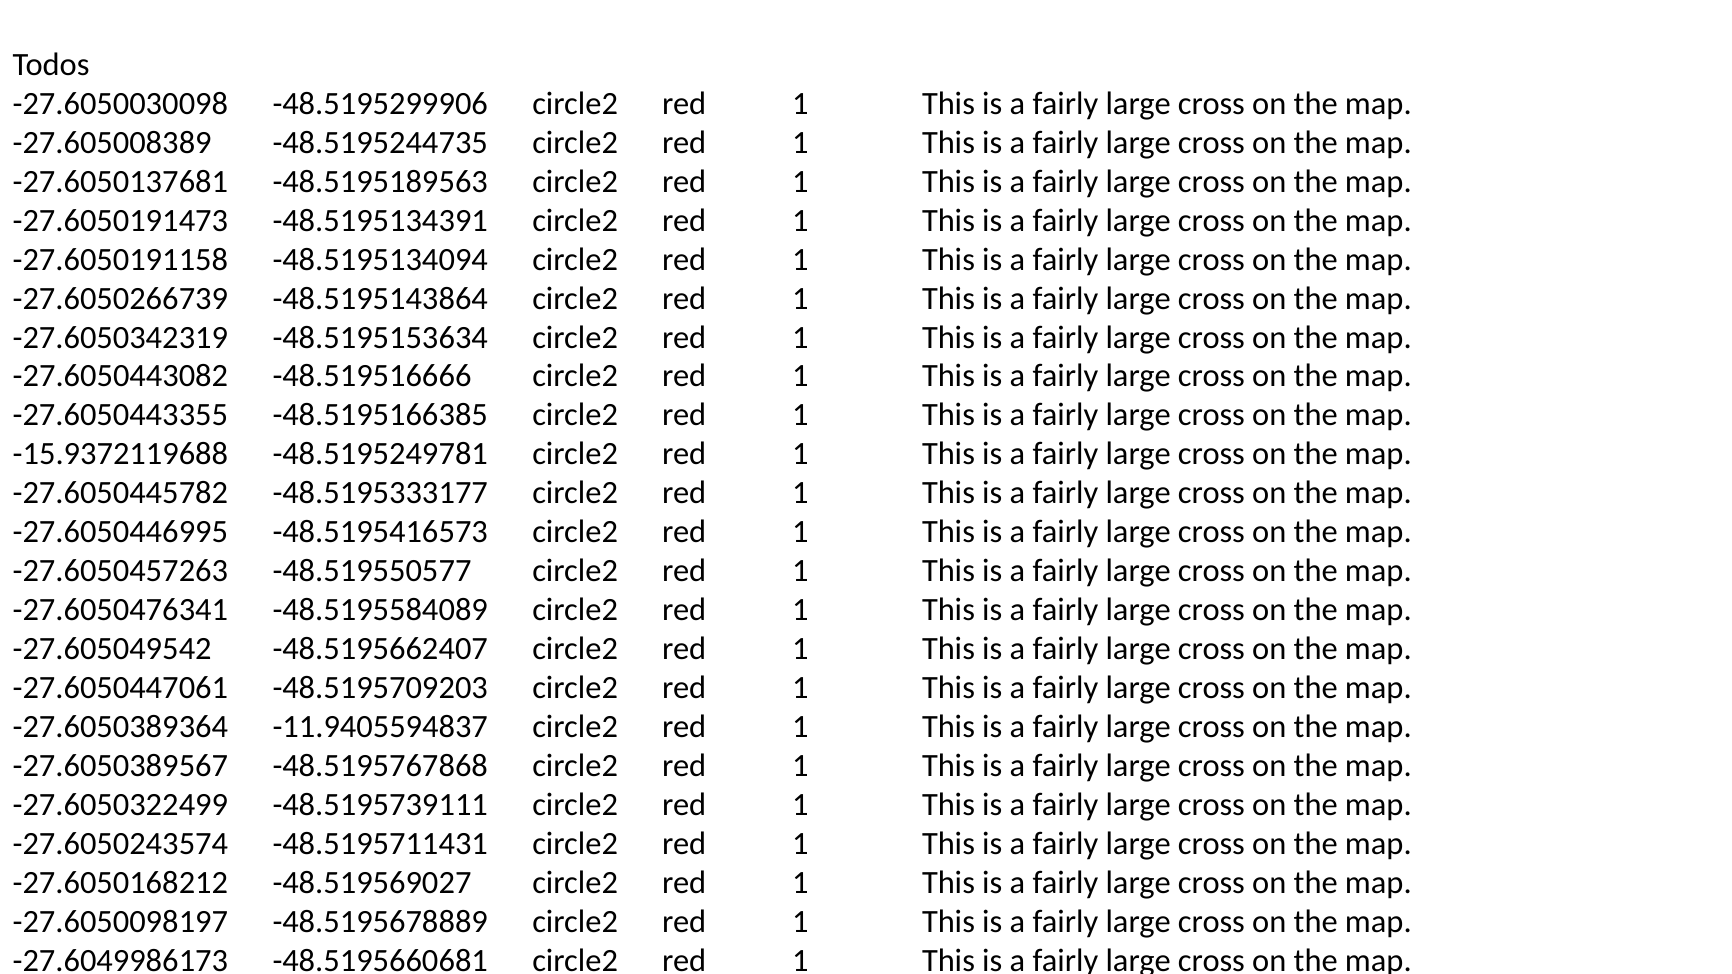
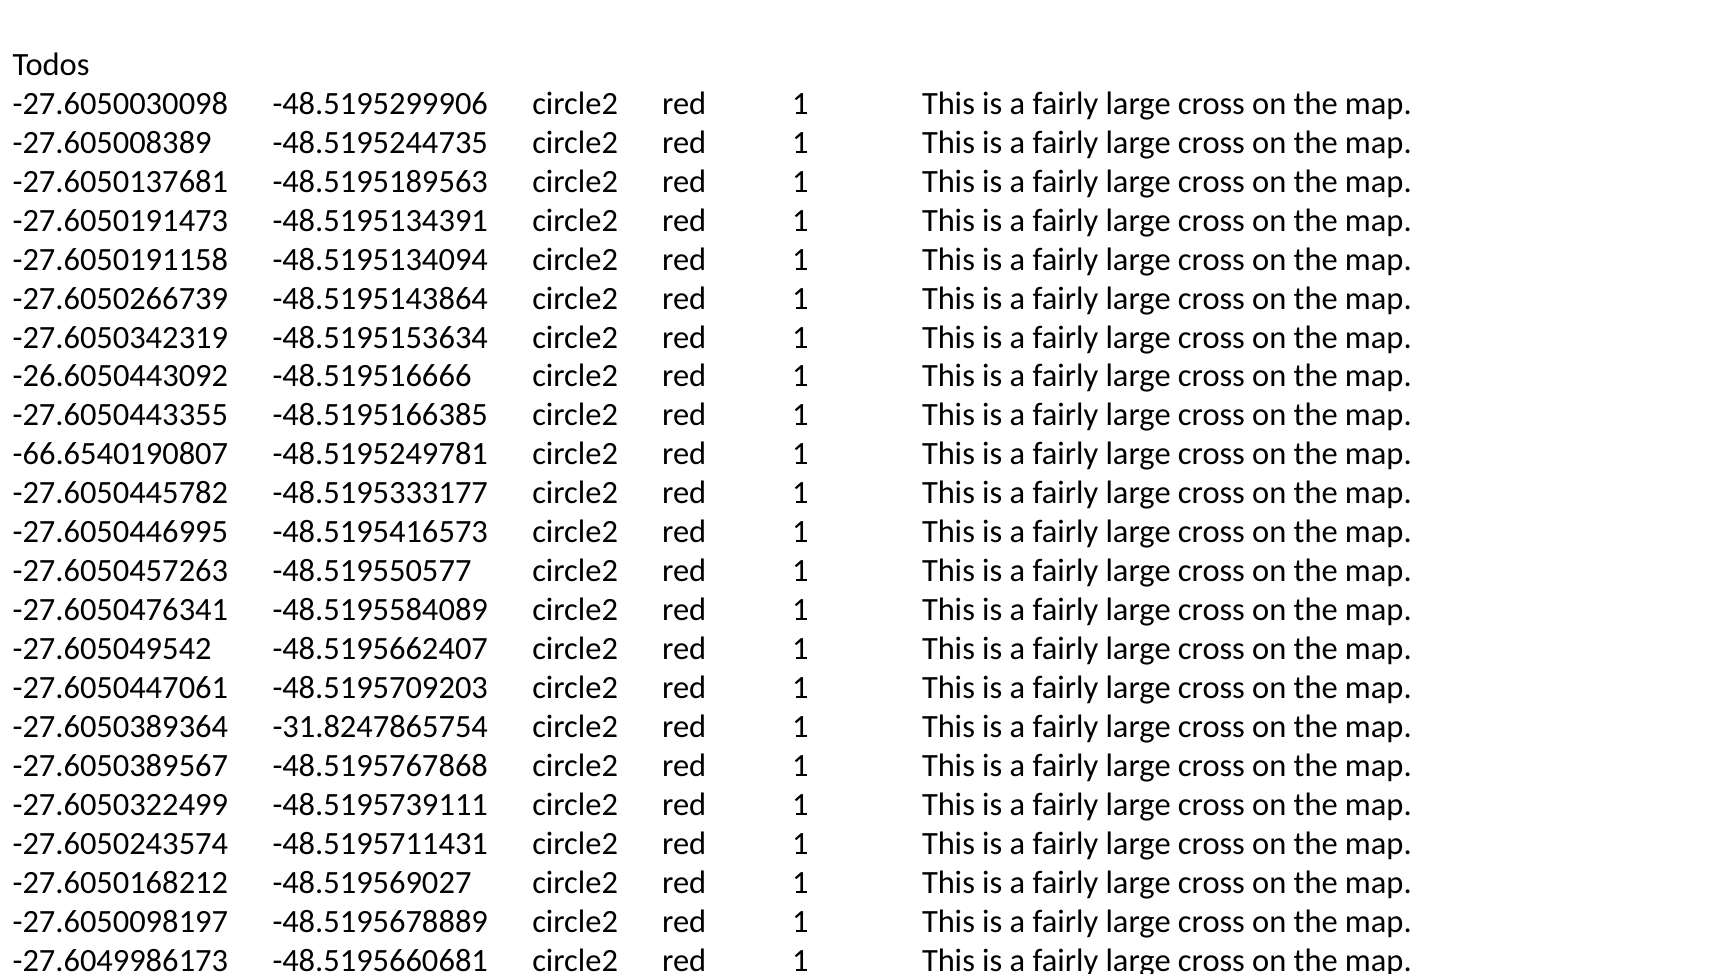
-27.6050443082: -27.6050443082 -> -26.6050443092
-15.9372119688: -15.9372119688 -> -66.6540190807
-11.9405594837: -11.9405594837 -> -31.8247865754
